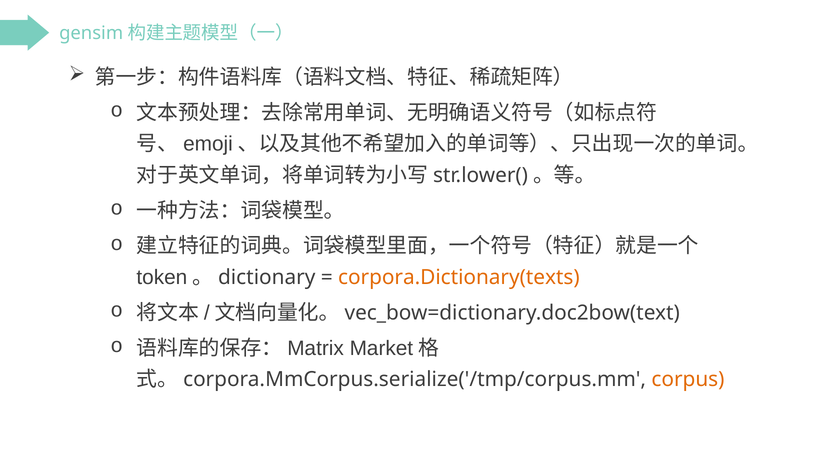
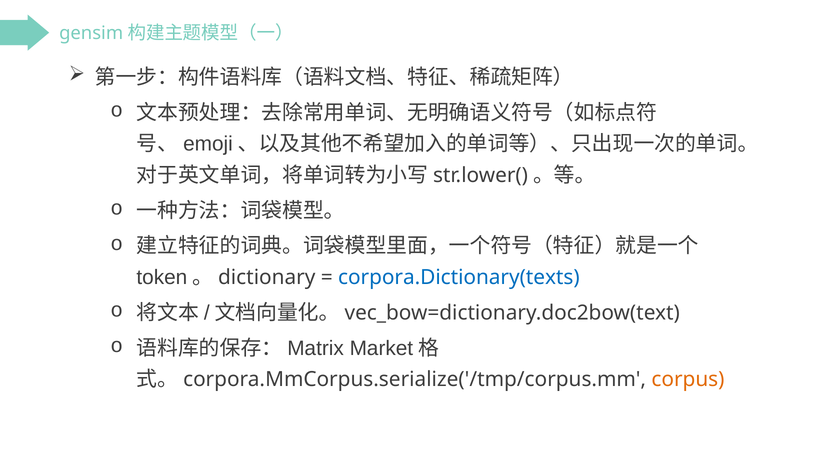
corpora.Dictionary(texts colour: orange -> blue
